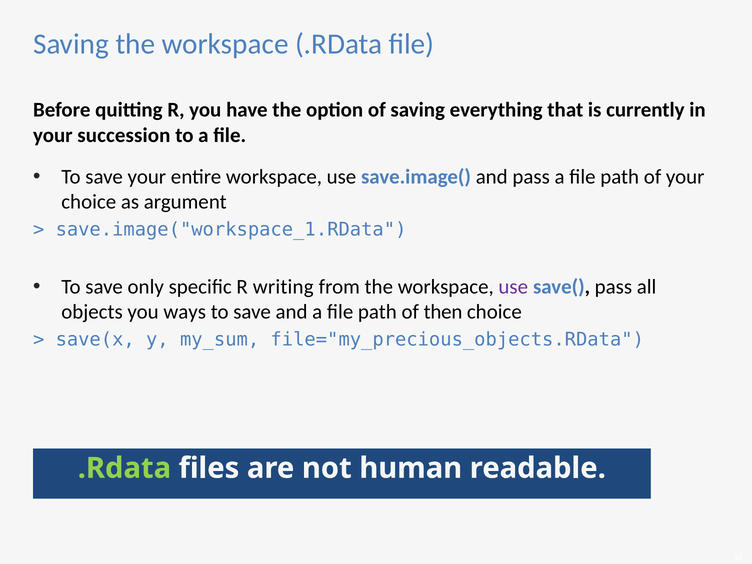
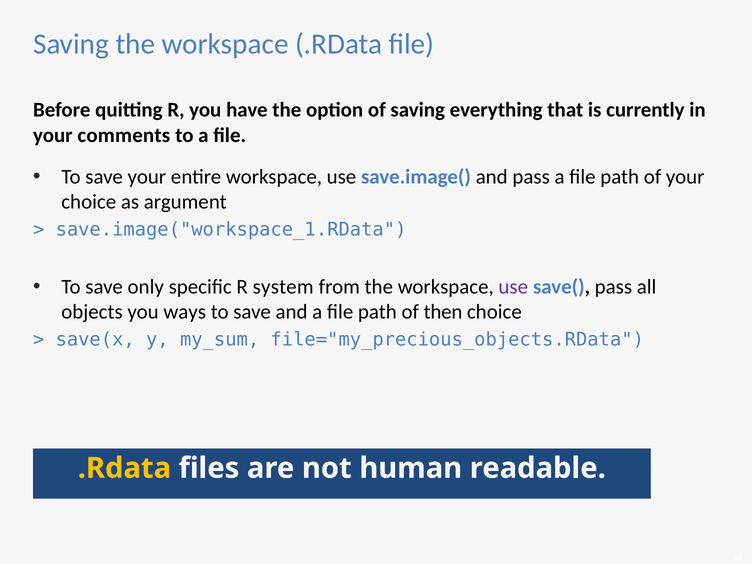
succession: succession -> comments
writing: writing -> system
.Rdata at (124, 468) colour: light green -> yellow
